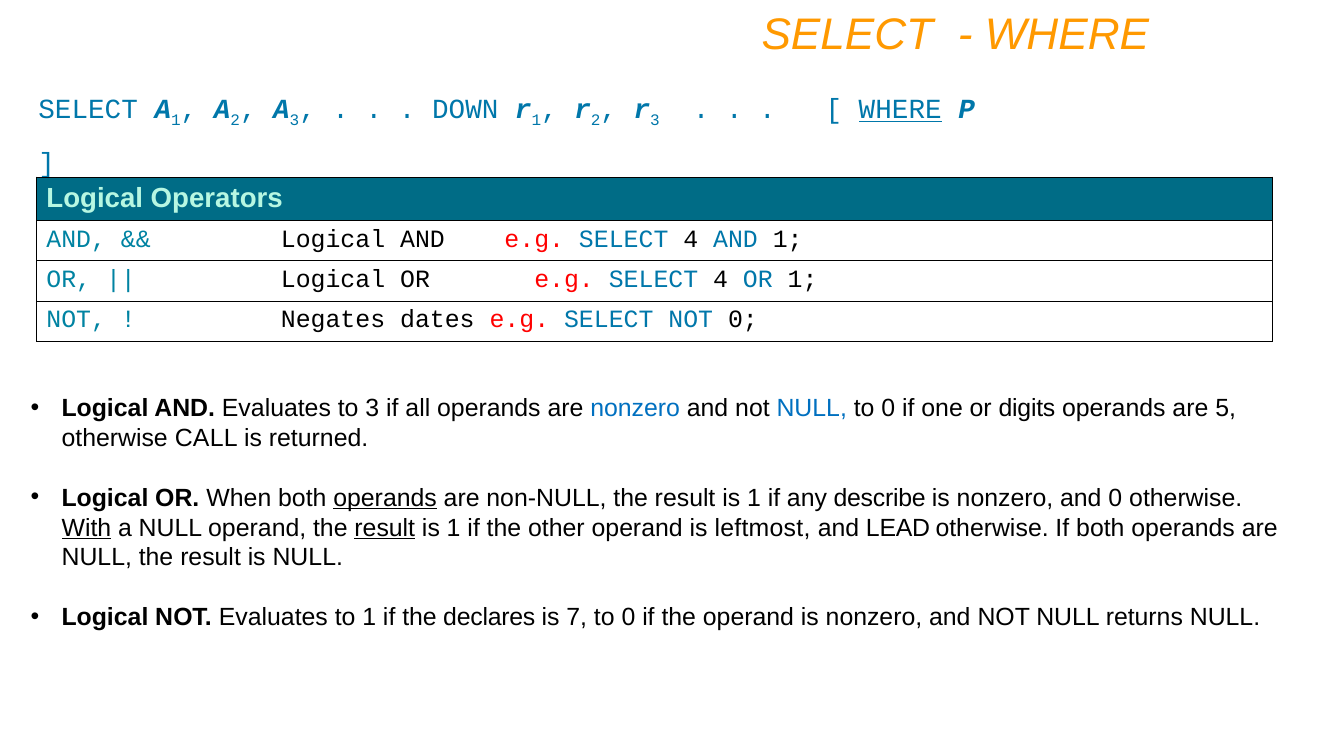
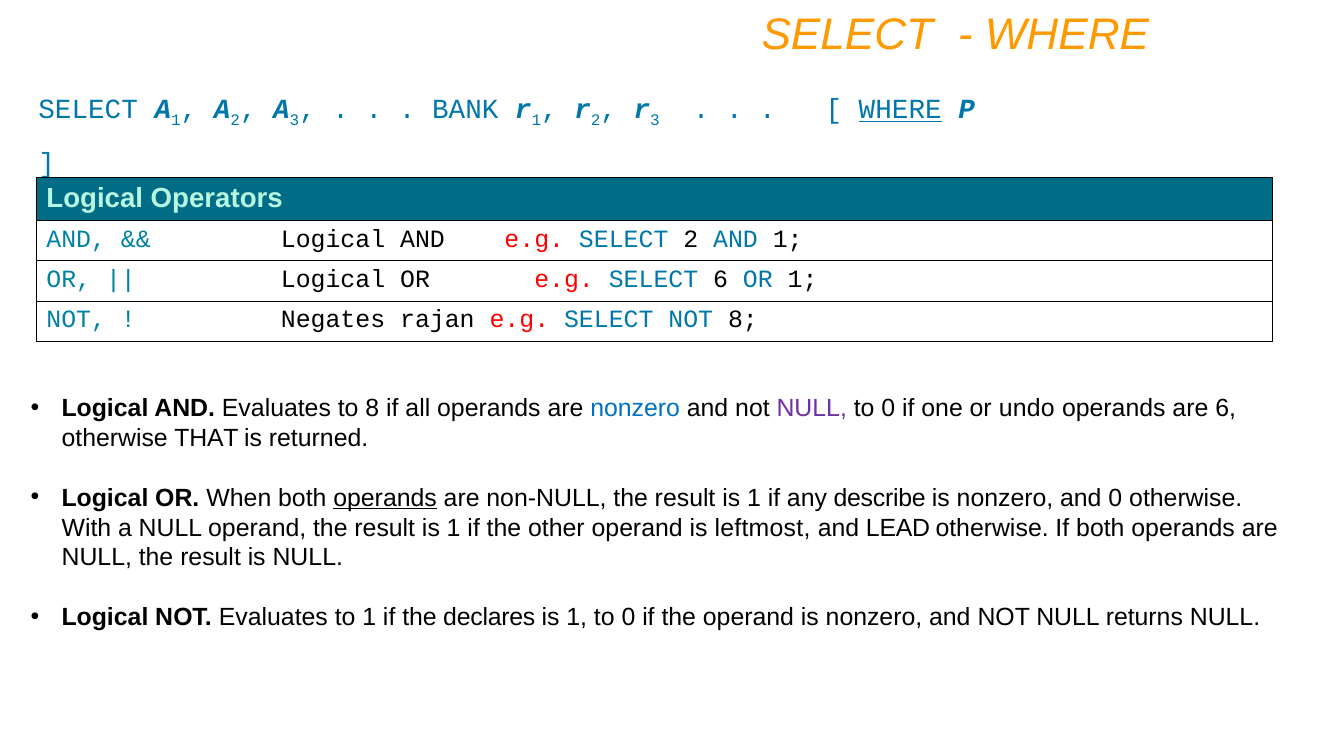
DOWN: DOWN -> BANK
AND e.g SELECT 4: 4 -> 2
OR e.g SELECT 4: 4 -> 6
dates: dates -> rajan
NOT 0: 0 -> 8
to 3: 3 -> 8
NULL at (812, 408) colour: blue -> purple
digits: digits -> undo
are 5: 5 -> 6
CALL: CALL -> THAT
With underline: present -> none
result at (385, 527) underline: present -> none
7 at (577, 617): 7 -> 1
